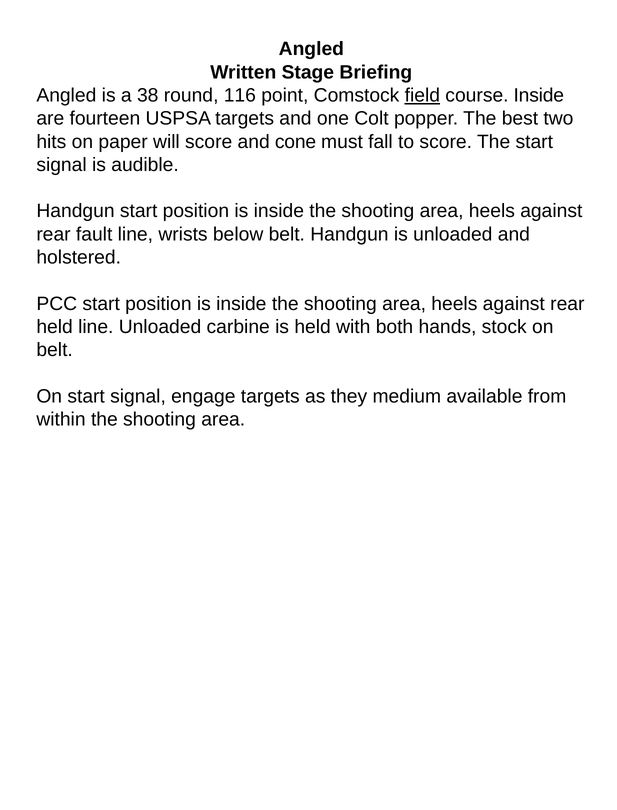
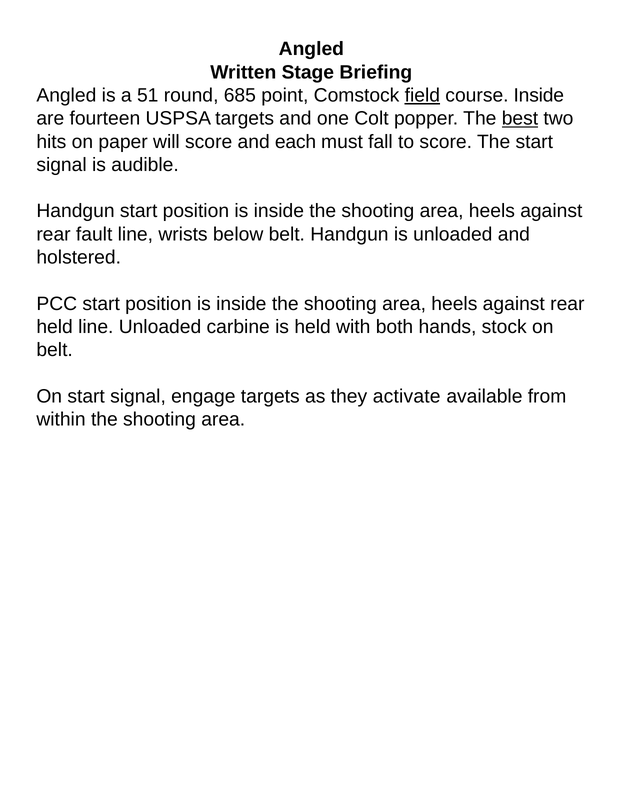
38: 38 -> 51
116: 116 -> 685
best underline: none -> present
cone: cone -> each
medium: medium -> activate
